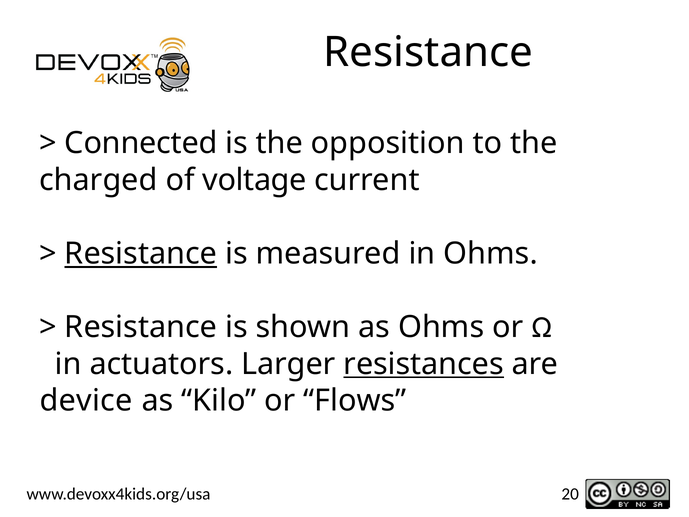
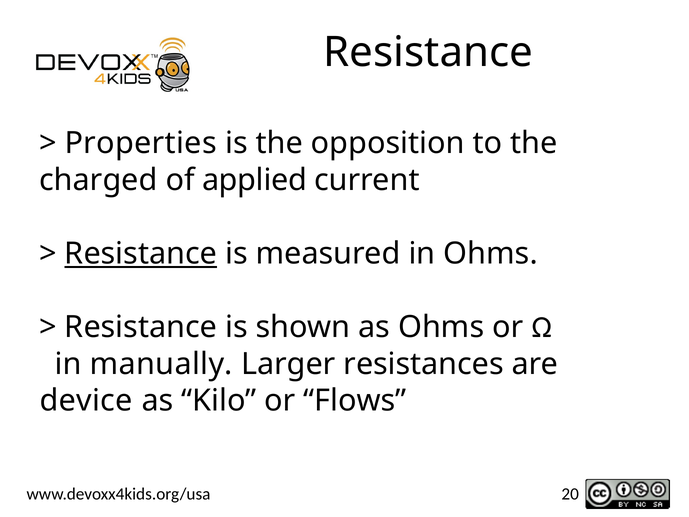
Connected: Connected -> Properties
voltage: voltage -> applied
actuators: actuators -> manually
resistances underline: present -> none
